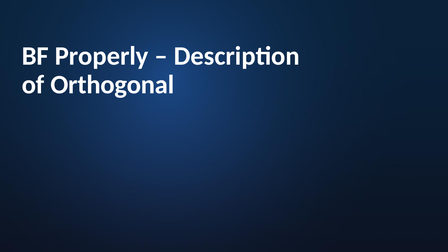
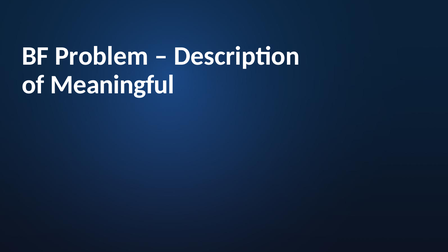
Properly: Properly -> Problem
Orthogonal: Orthogonal -> Meaningful
